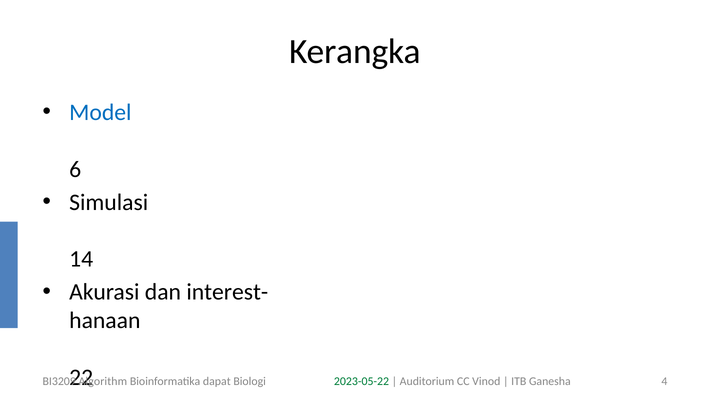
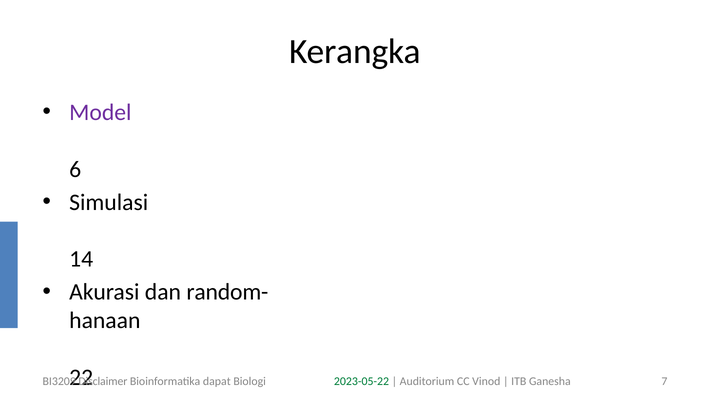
Model colour: blue -> purple
interest-: interest- -> random-
Algorithm: Algorithm -> Disclaimer
4: 4 -> 7
